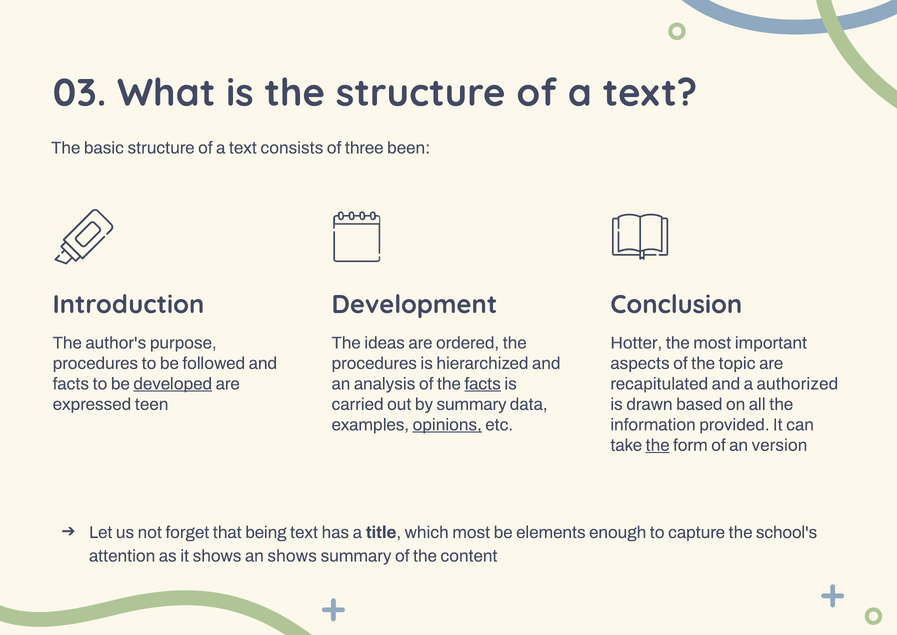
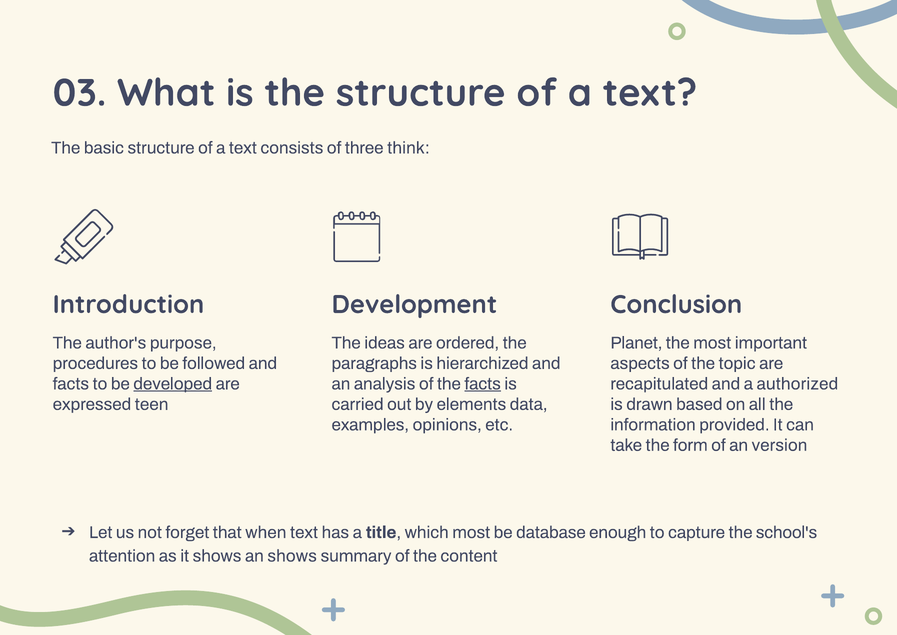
been: been -> think
Hotter: Hotter -> Planet
procedures at (374, 363): procedures -> paragraphs
by summary: summary -> elements
opinions underline: present -> none
the at (658, 445) underline: present -> none
being: being -> when
elements: elements -> database
